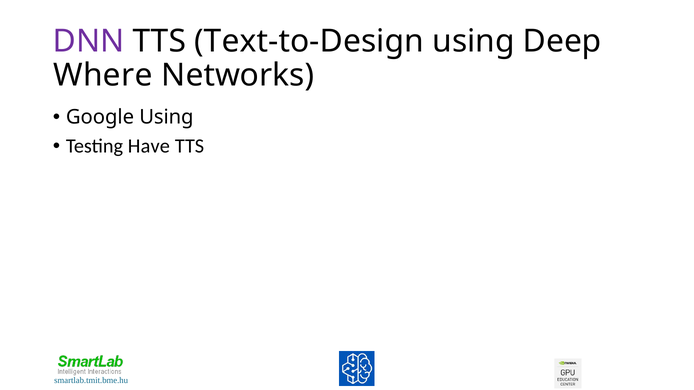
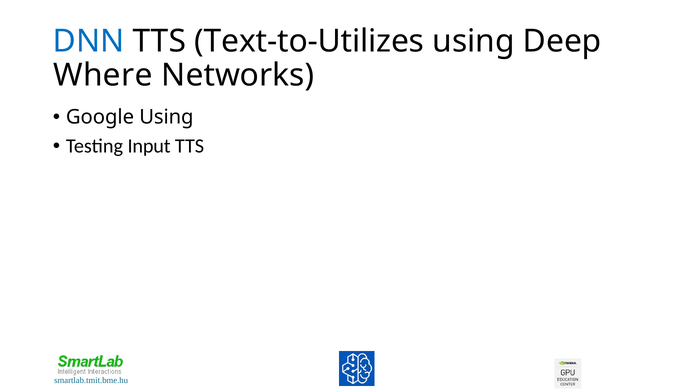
DNN colour: purple -> blue
Text-to-Design: Text-to-Design -> Text-to-Utilizes
Have: Have -> Input
